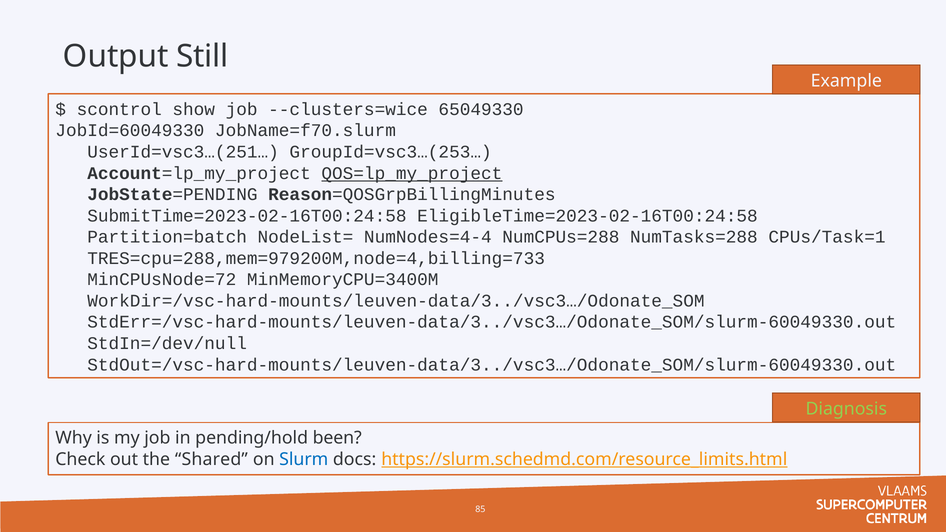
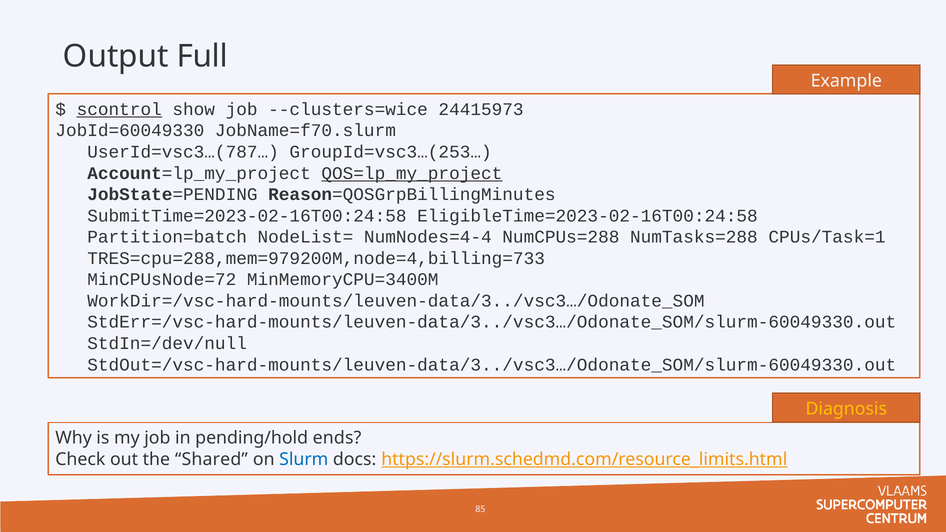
Still: Still -> Full
scontrol underline: none -> present
65049330: 65049330 -> 24415973
UserId=vsc3…(251…: UserId=vsc3…(251… -> UserId=vsc3…(787…
Diagnosis colour: light green -> yellow
been: been -> ends
